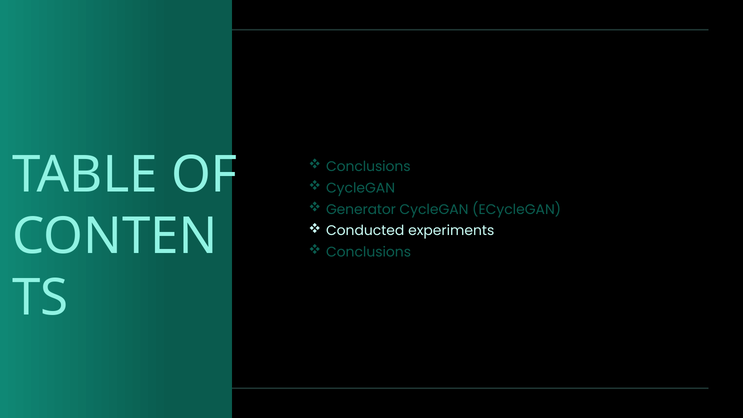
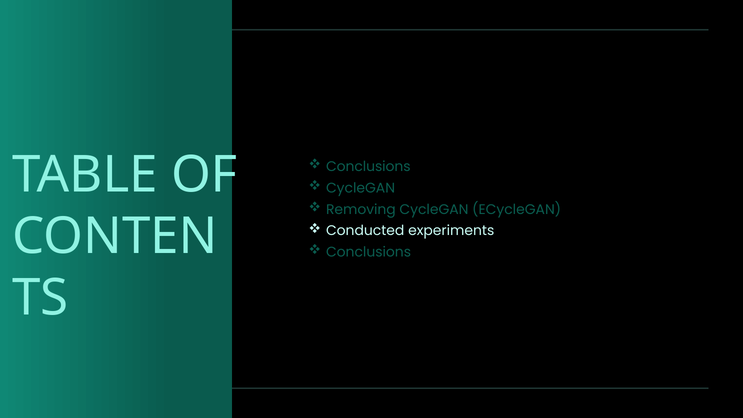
Generator: Generator -> Removing
